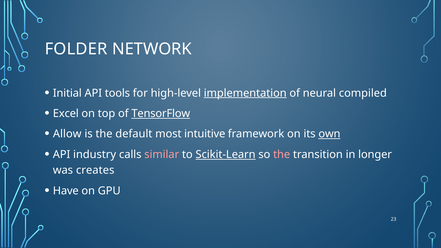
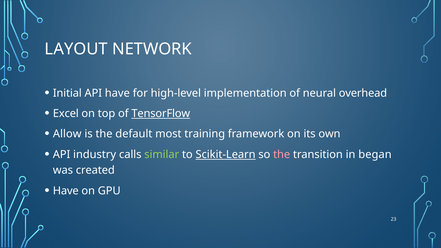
FOLDER: FOLDER -> LAYOUT
API tools: tools -> have
implementation underline: present -> none
compiled: compiled -> overhead
intuitive: intuitive -> training
own underline: present -> none
similar colour: pink -> light green
longer: longer -> began
creates: creates -> created
